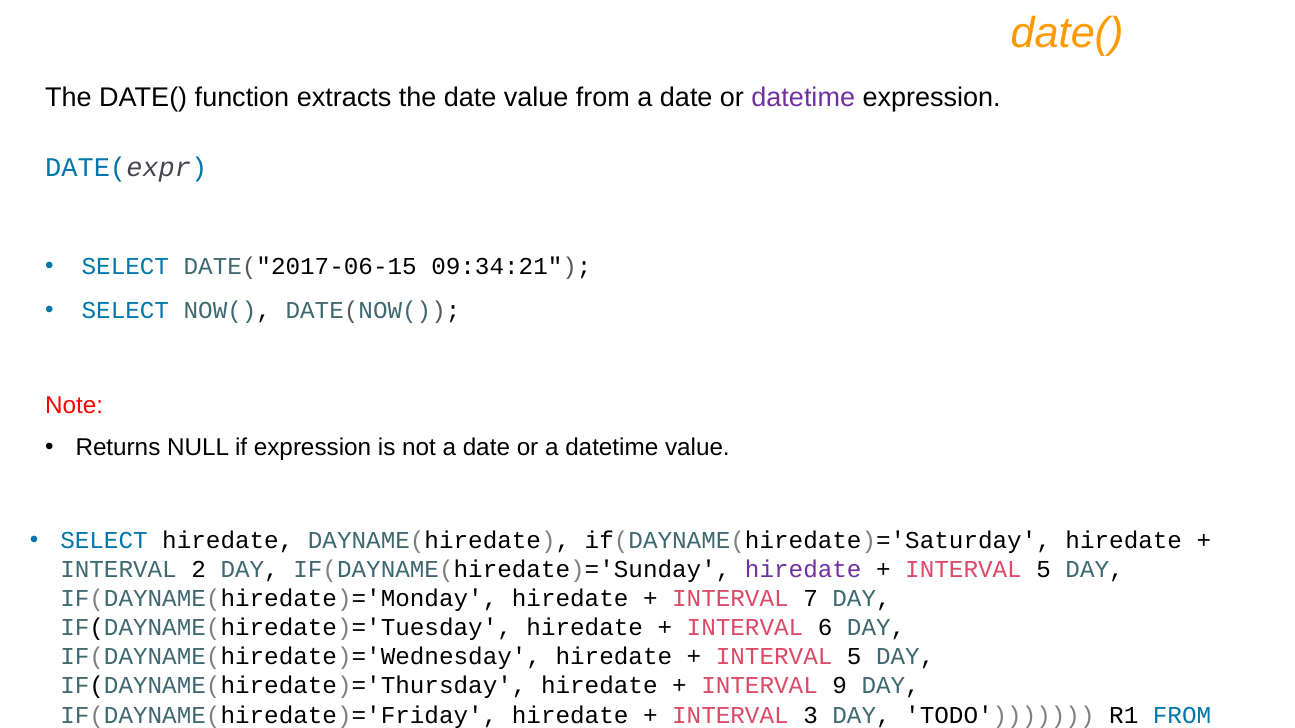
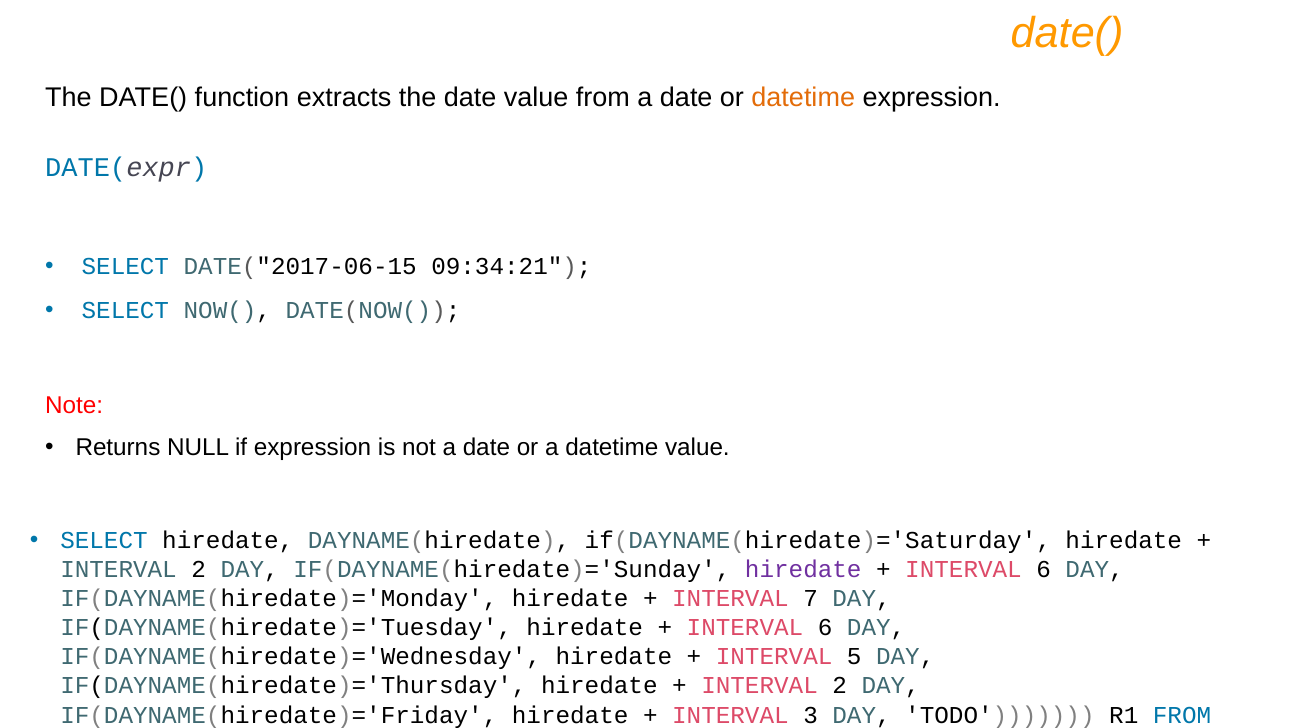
datetime at (803, 98) colour: purple -> orange
5 at (1044, 570): 5 -> 6
9 at (840, 686): 9 -> 2
